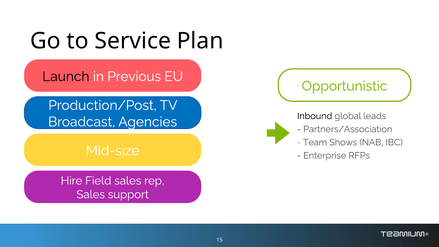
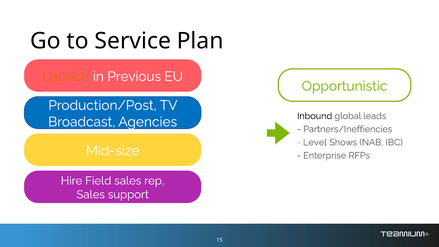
Launch colour: black -> orange
Partners/Association: Partners/Association -> Partners/Ineffiencies
Team: Team -> Level
